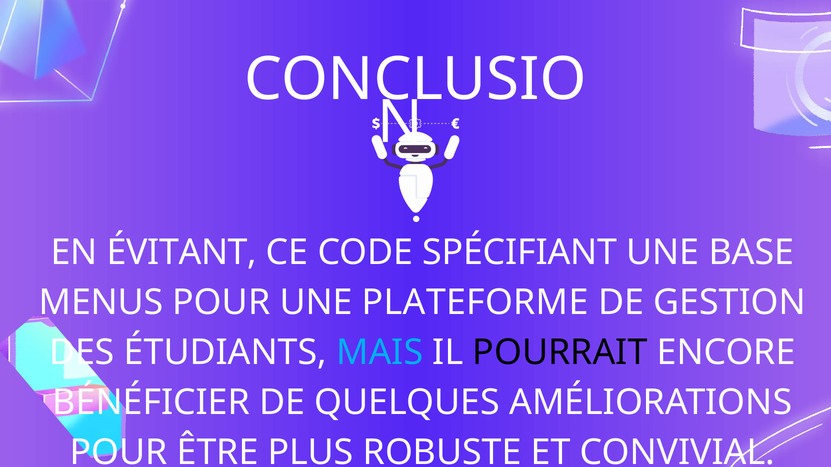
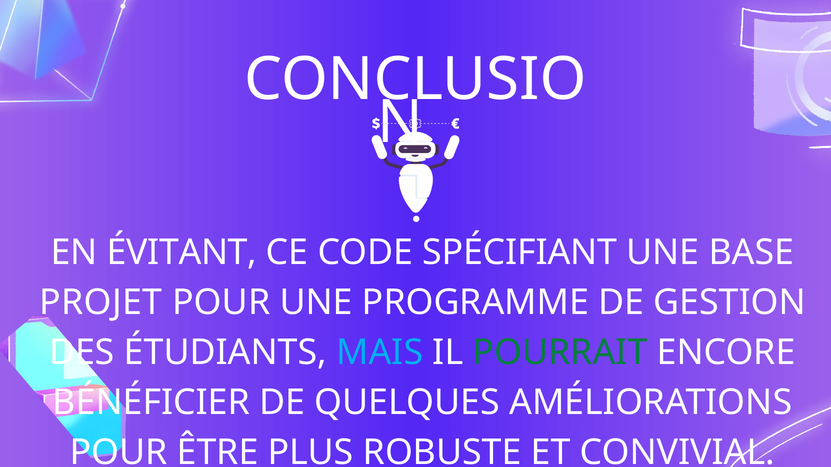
MENUS: MENUS -> PROJET
PLATEFORME: PLATEFORME -> PROGRAMME
POURRAIT colour: black -> green
